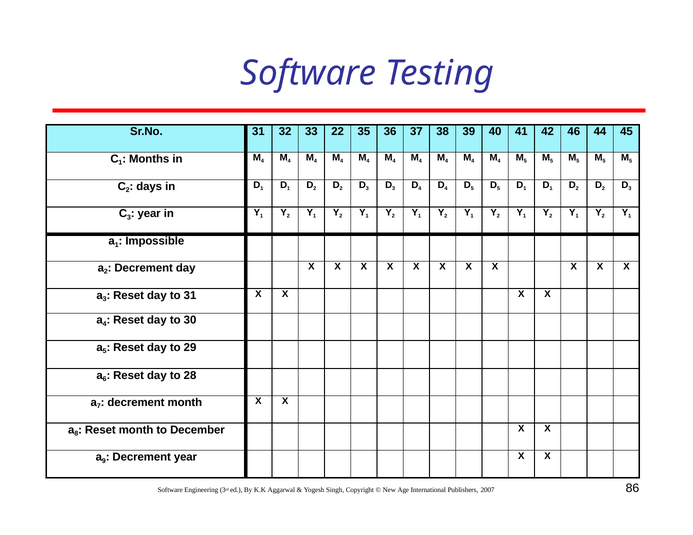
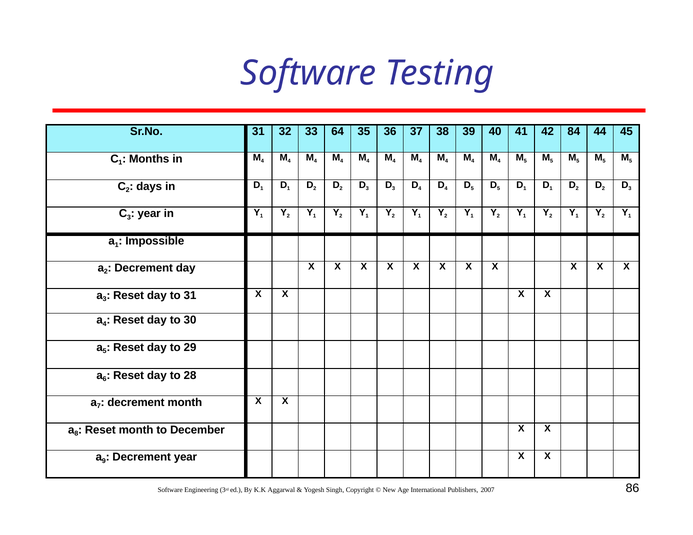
22: 22 -> 64
46: 46 -> 84
